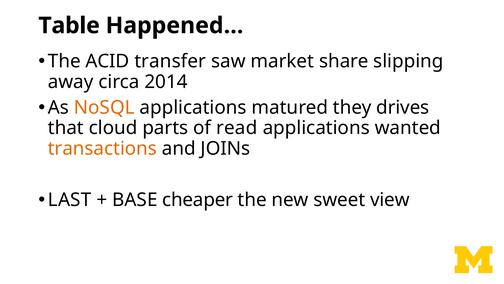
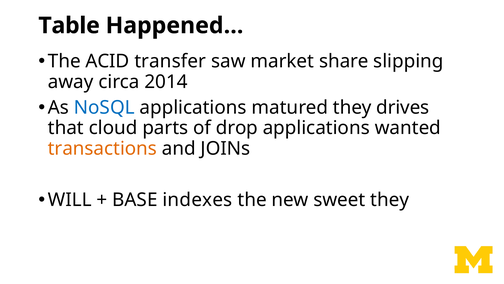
NoSQL colour: orange -> blue
read: read -> drop
LAST: LAST -> WILL
cheaper: cheaper -> indexes
sweet view: view -> they
